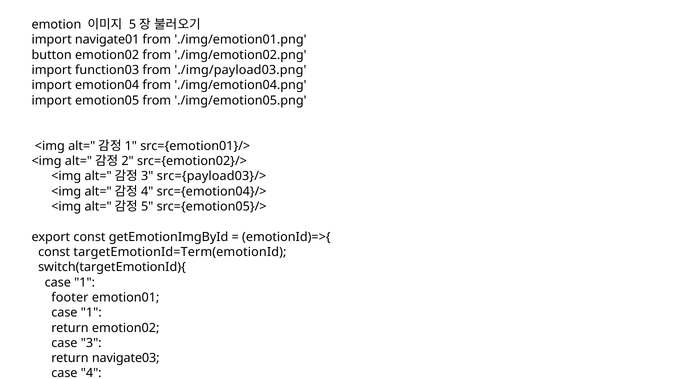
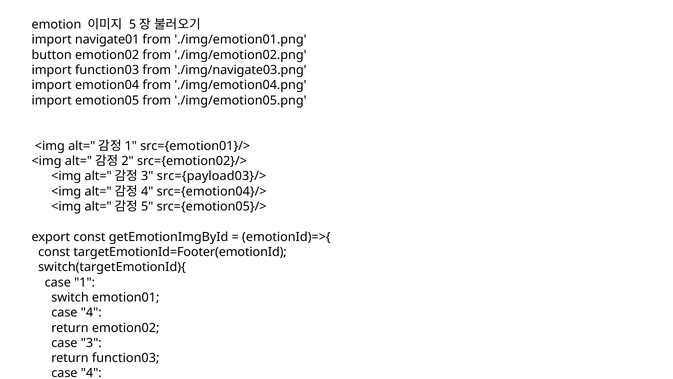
./img/payload03.png: ./img/payload03.png -> ./img/navigate03.png
targetEmotionId=Term(emotionId: targetEmotionId=Term(emotionId -> targetEmotionId=Footer(emotionId
footer: footer -> switch
1 at (91, 312): 1 -> 4
return navigate03: navigate03 -> function03
